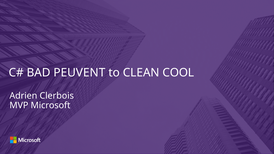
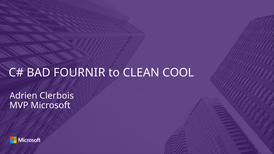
PEUVENT: PEUVENT -> FOURNIR
